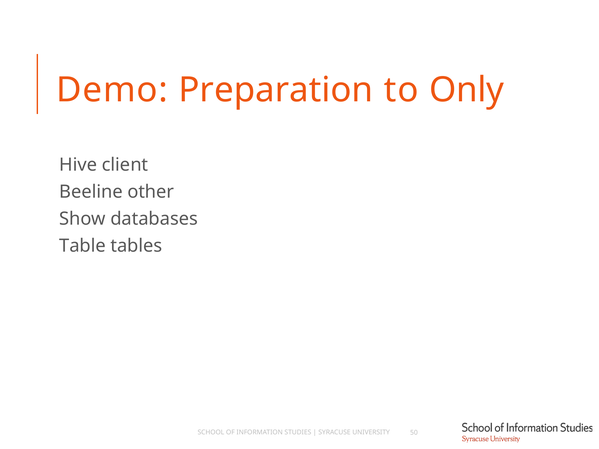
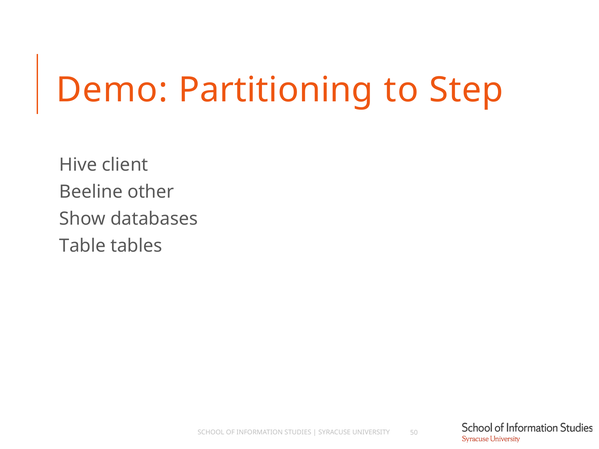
Preparation: Preparation -> Partitioning
Only: Only -> Step
